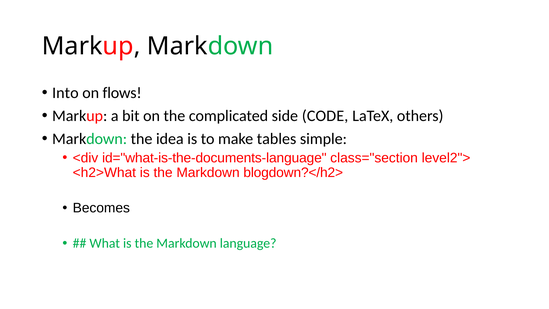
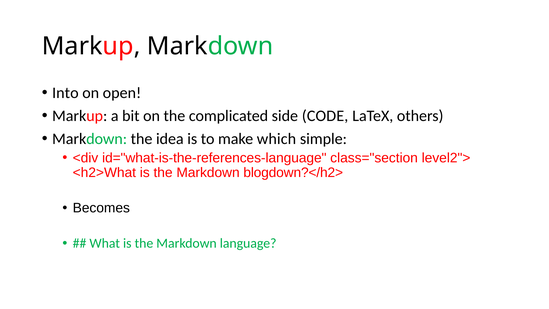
flows: flows -> open
tables: tables -> which
id="what-is-the-documents-language: id="what-is-the-documents-language -> id="what-is-the-references-language
